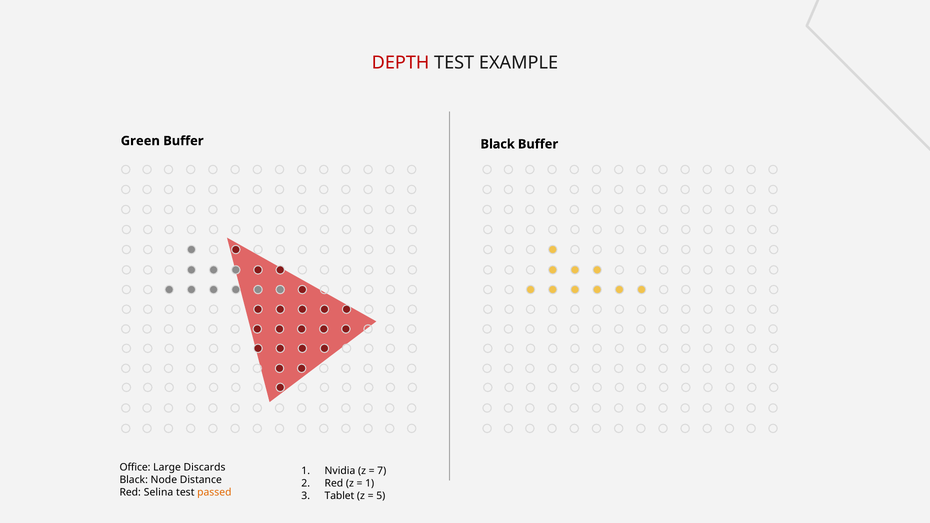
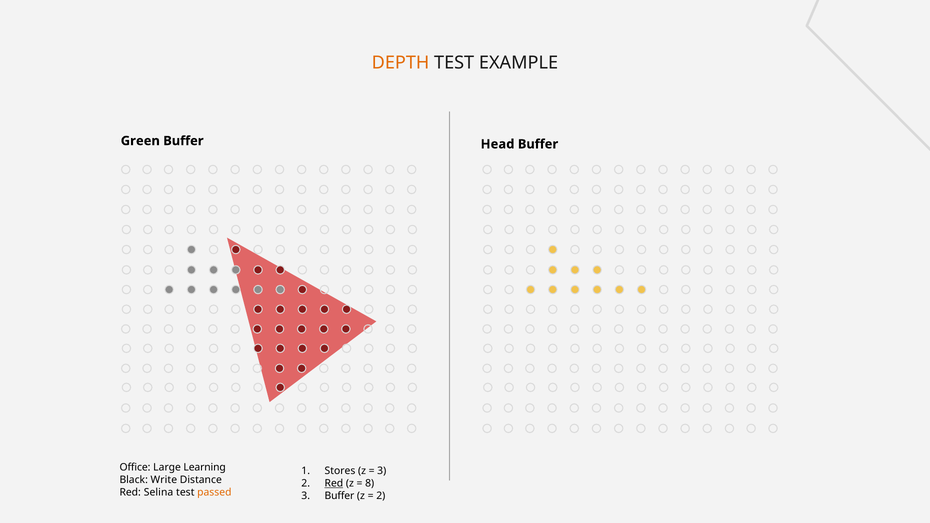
DEPTH colour: red -> orange
Buffer Black: Black -> Head
Discards: Discards -> Learning
Nvidia: Nvidia -> Stores
7 at (382, 471): 7 -> 3
Node: Node -> Write
Red at (334, 483) underline: none -> present
1 at (370, 483): 1 -> 8
3 Tablet: Tablet -> Buffer
5 at (381, 496): 5 -> 2
